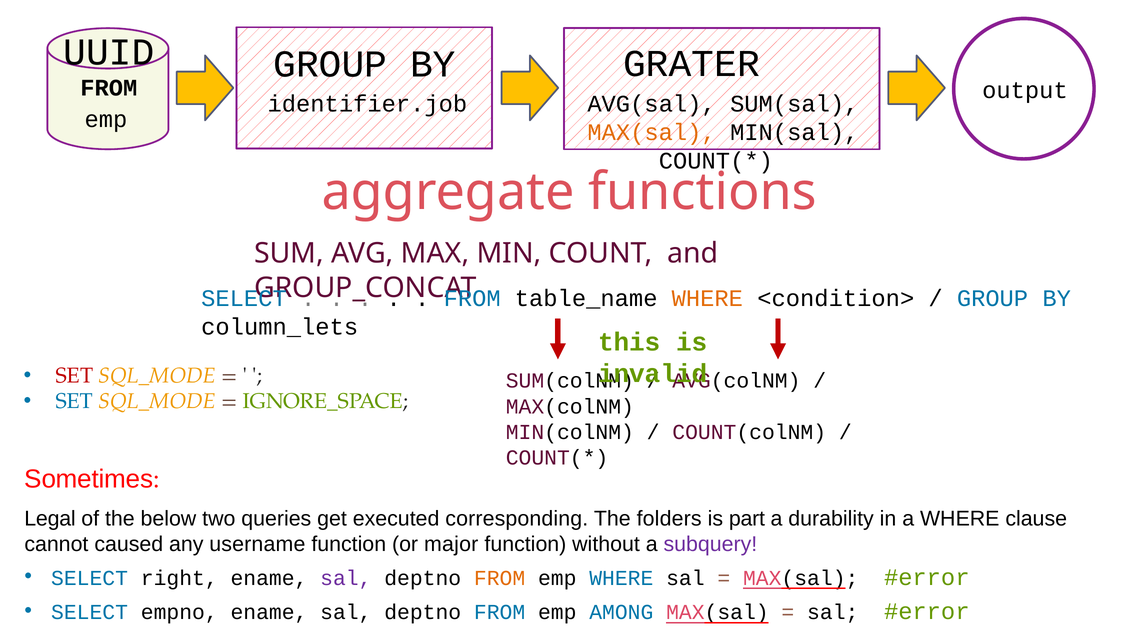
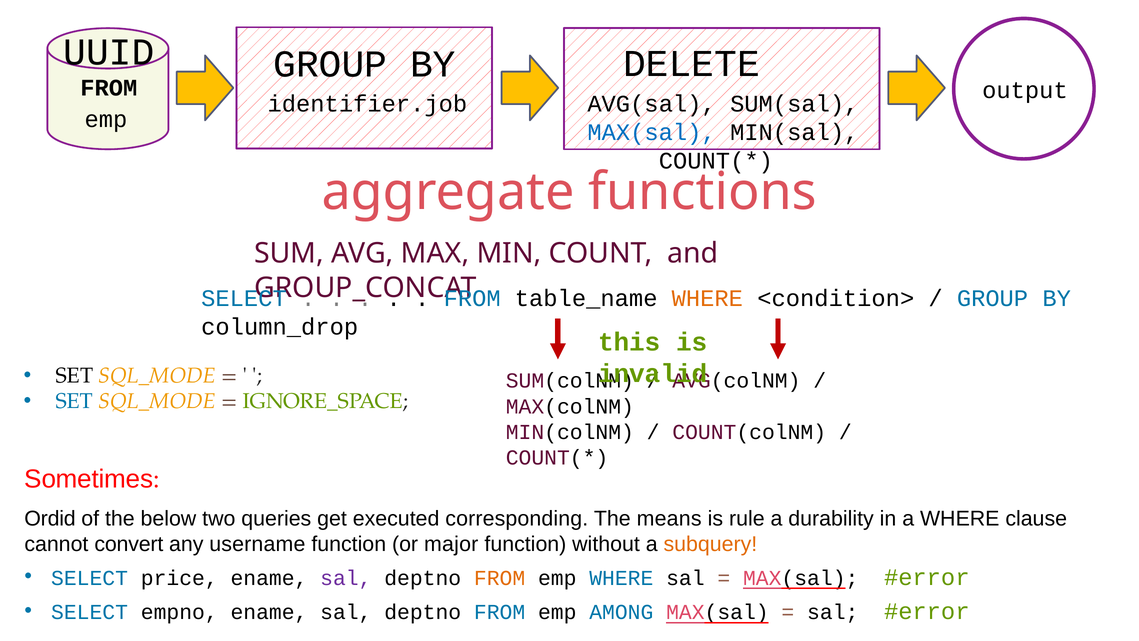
GRATER: GRATER -> DELETE
MAX(sal at (652, 132) colour: orange -> blue
column_lets: column_lets -> column_drop
SET at (74, 375) colour: red -> black
Legal: Legal -> Ordid
folders: folders -> means
part: part -> rule
caused: caused -> convert
subquery colour: purple -> orange
right: right -> price
